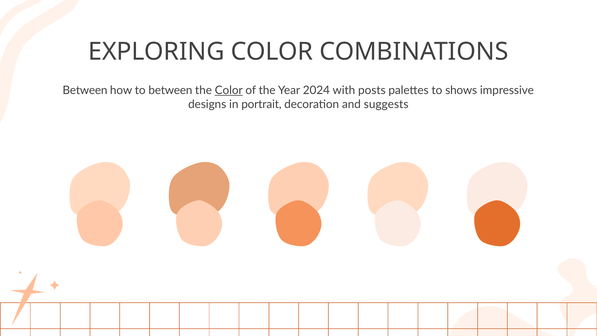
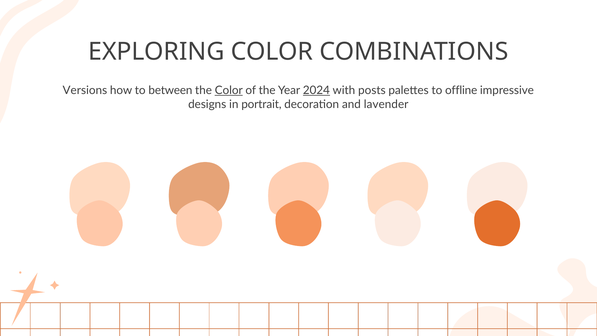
Between at (85, 90): Between -> Versions
2024 underline: none -> present
shows: shows -> offline
suggests: suggests -> lavender
